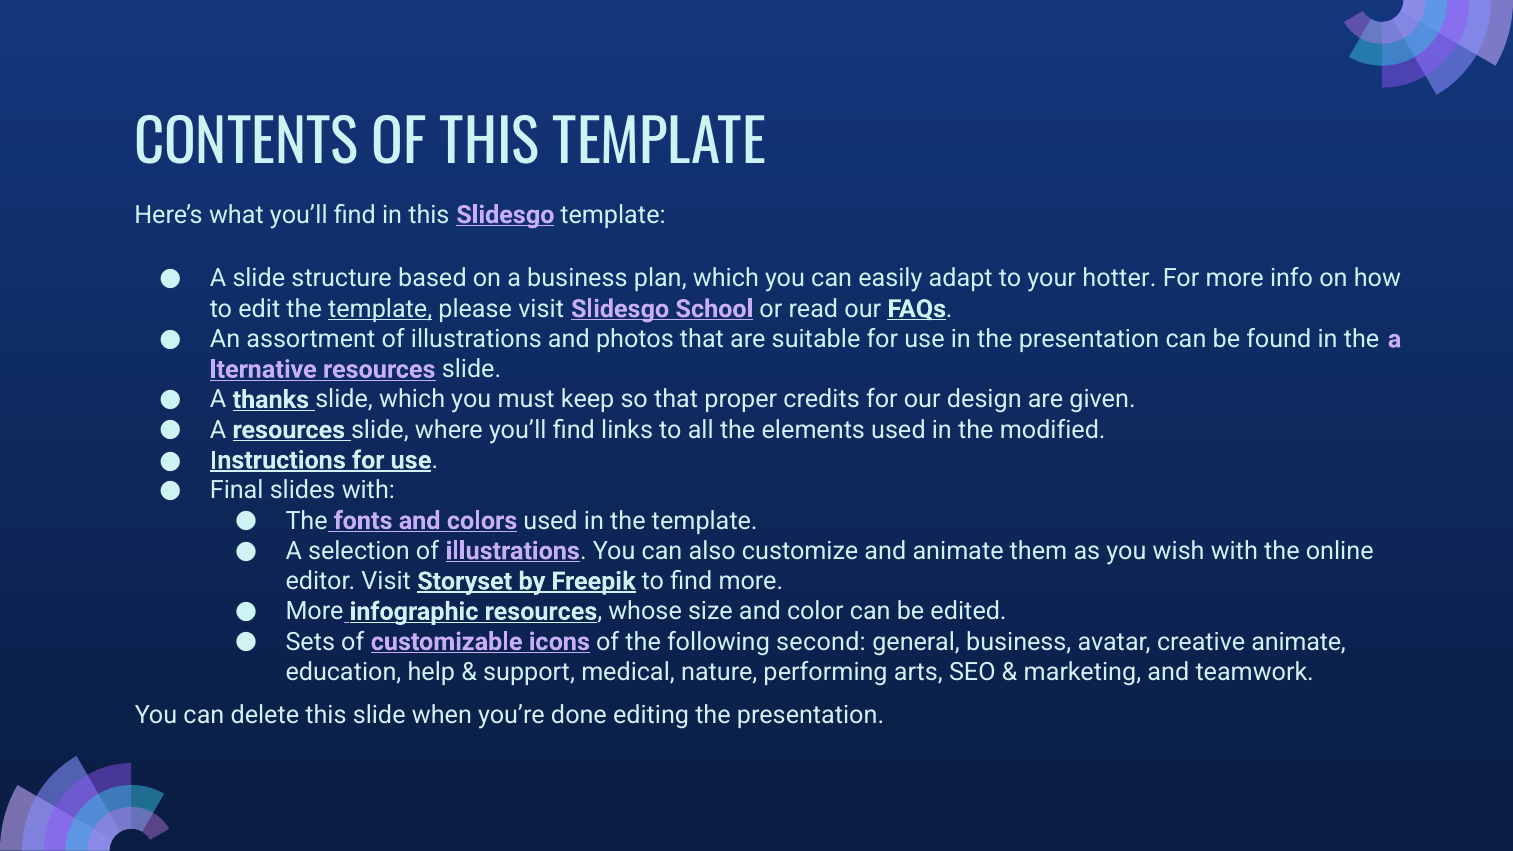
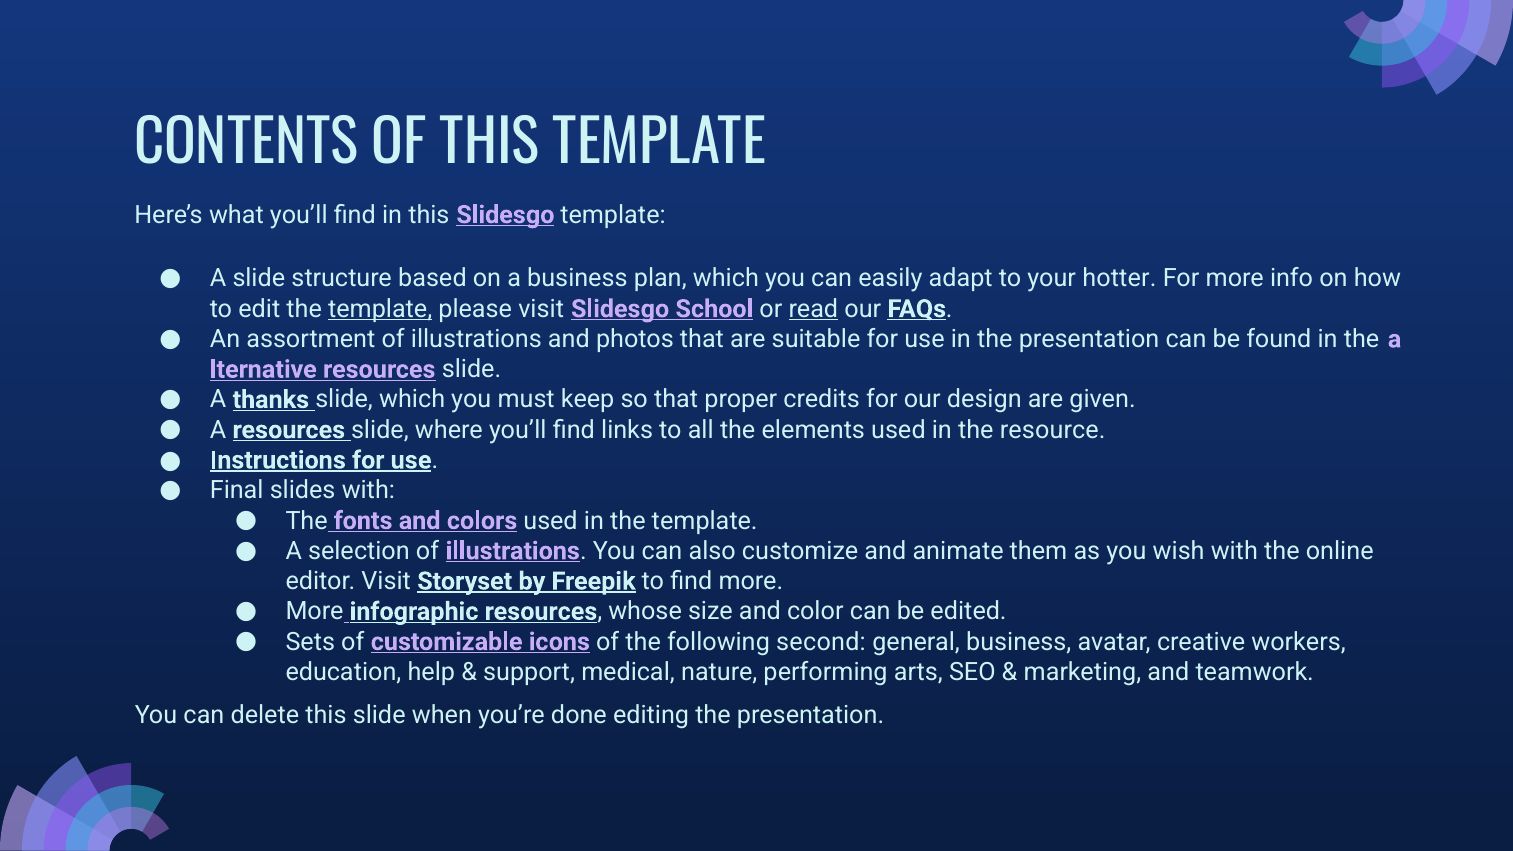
read underline: none -> present
modified: modified -> resource
creative animate: animate -> workers
